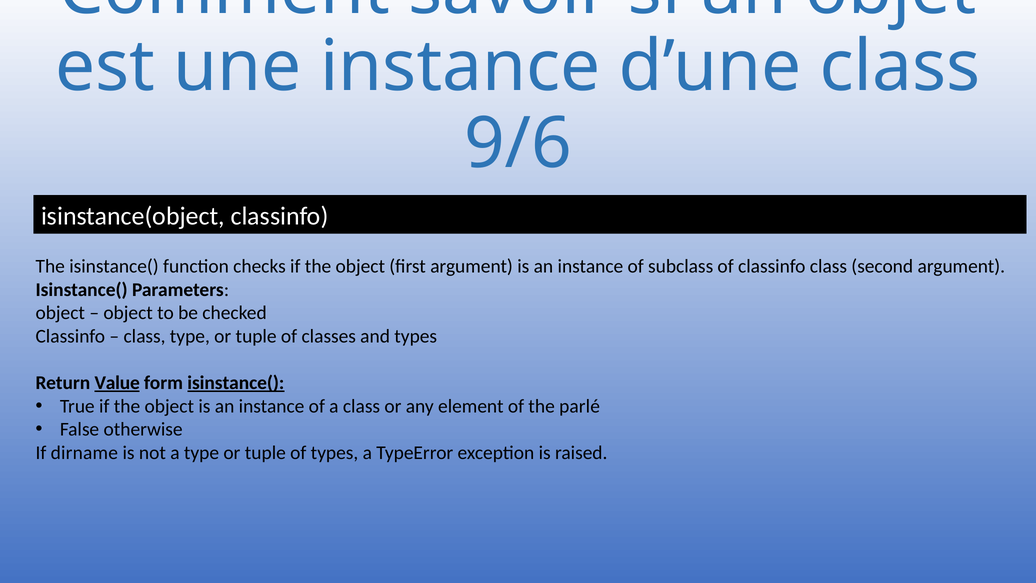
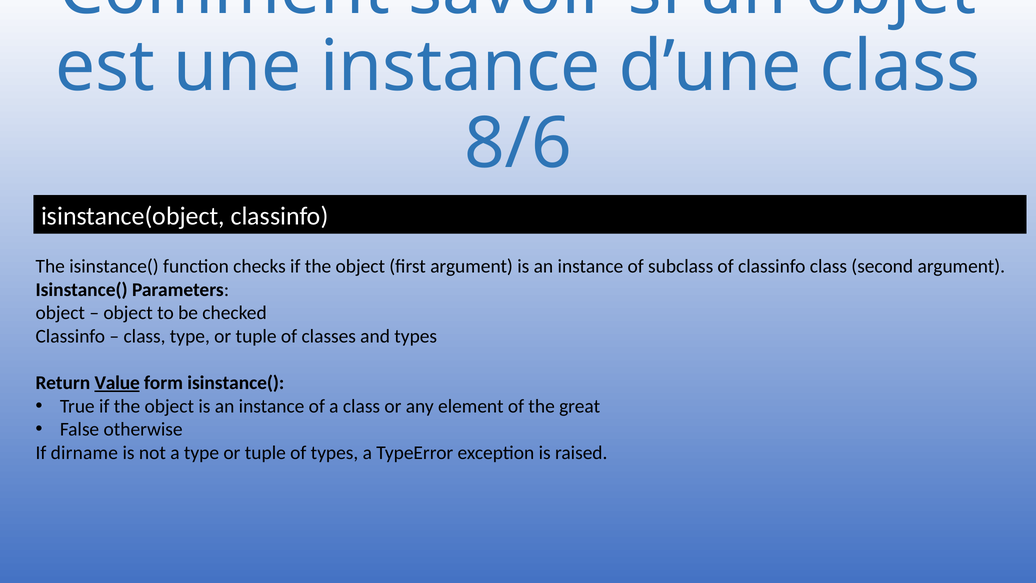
9/6: 9/6 -> 8/6
isinstance( at (236, 383) underline: present -> none
parlé: parlé -> great
